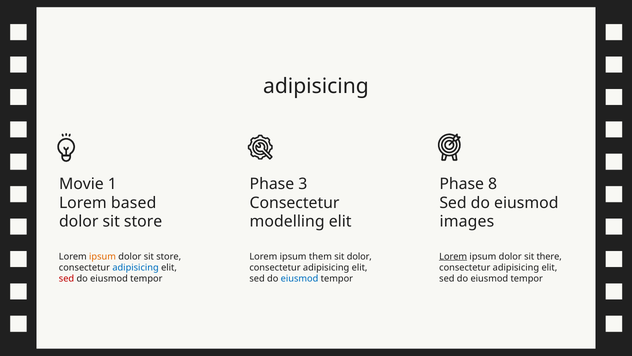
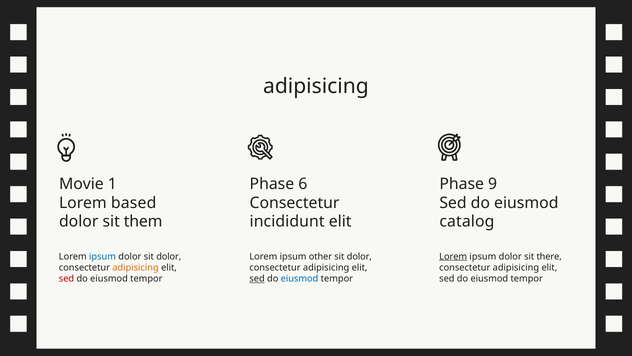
3: 3 -> 6
8: 8 -> 9
store at (143, 221): store -> them
modelling: modelling -> incididunt
images: images -> catalog
ipsum at (103, 256) colour: orange -> blue
store at (169, 256): store -> dolor
them: them -> other
adipisicing at (136, 267) colour: blue -> orange
sed at (257, 278) underline: none -> present
